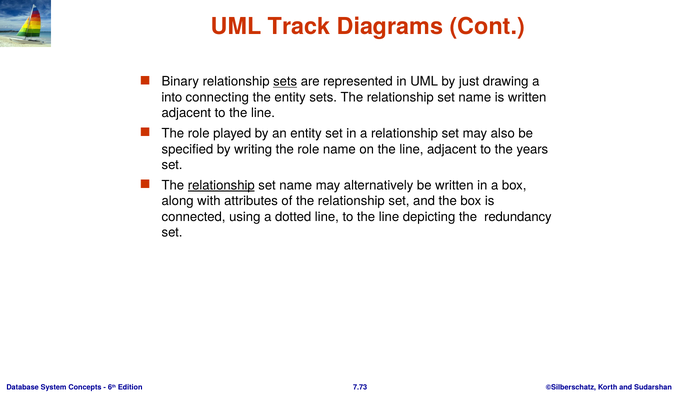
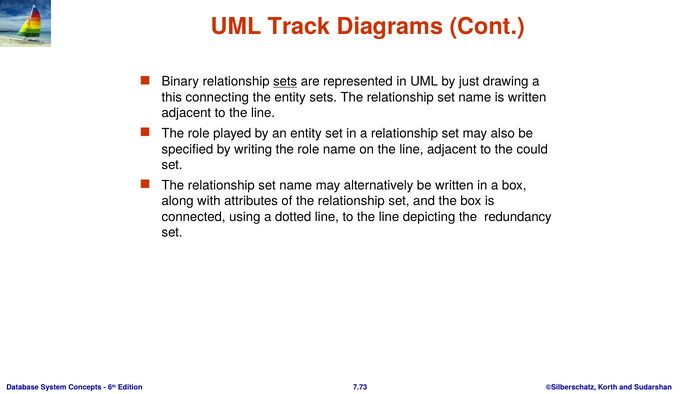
into: into -> this
years: years -> could
relationship at (221, 185) underline: present -> none
